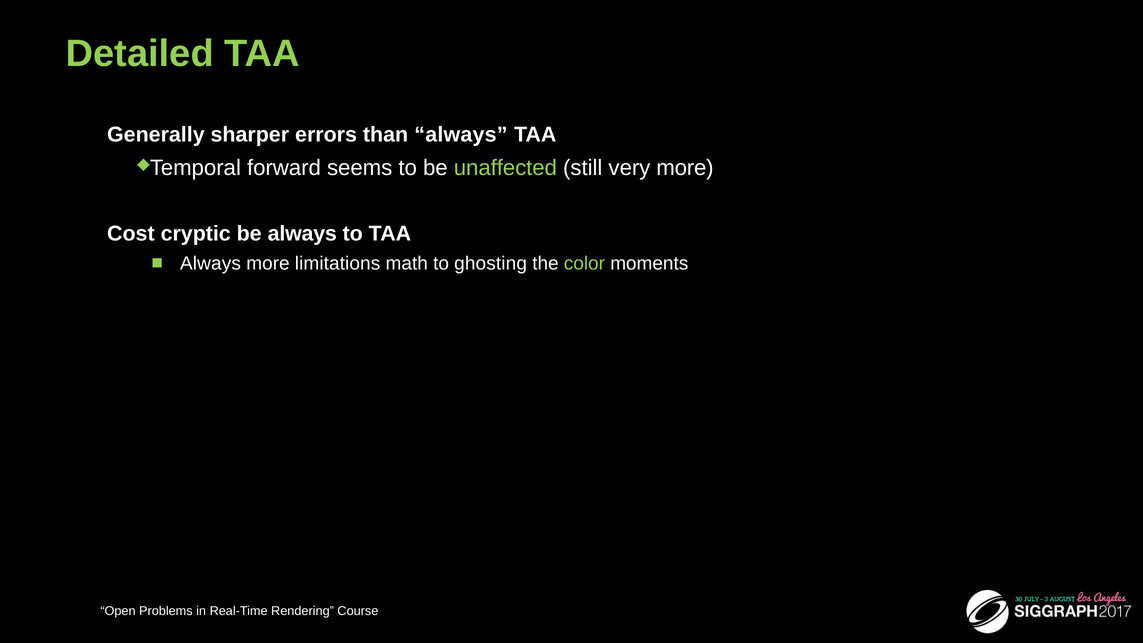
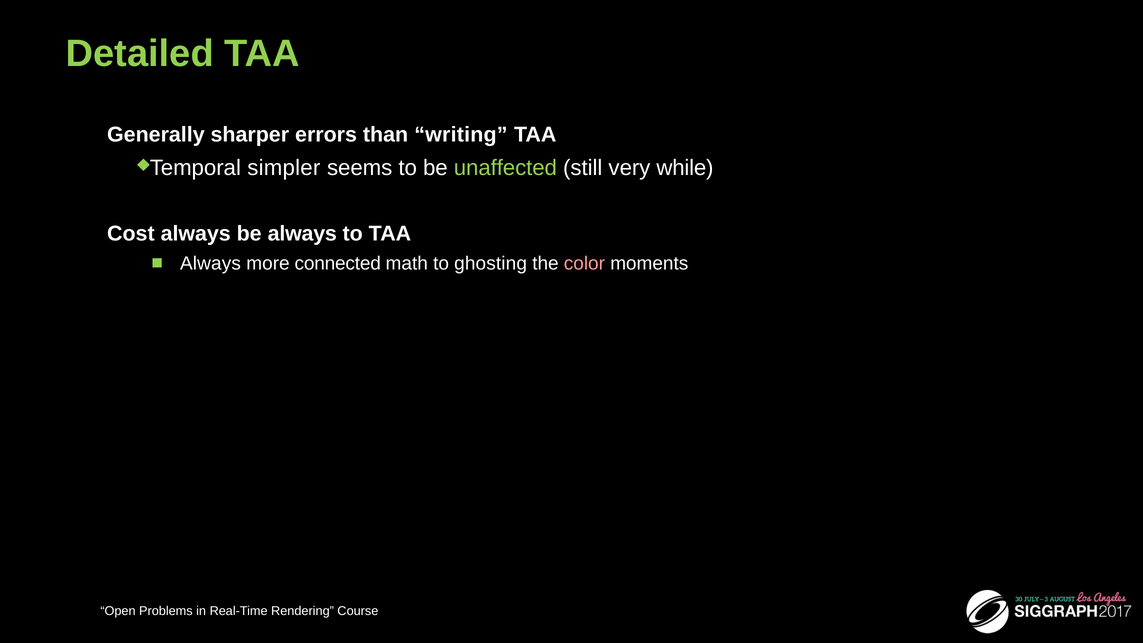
than always: always -> writing
forward: forward -> simpler
very more: more -> while
cryptic at (196, 234): cryptic -> always
limitations: limitations -> connected
color colour: light green -> pink
